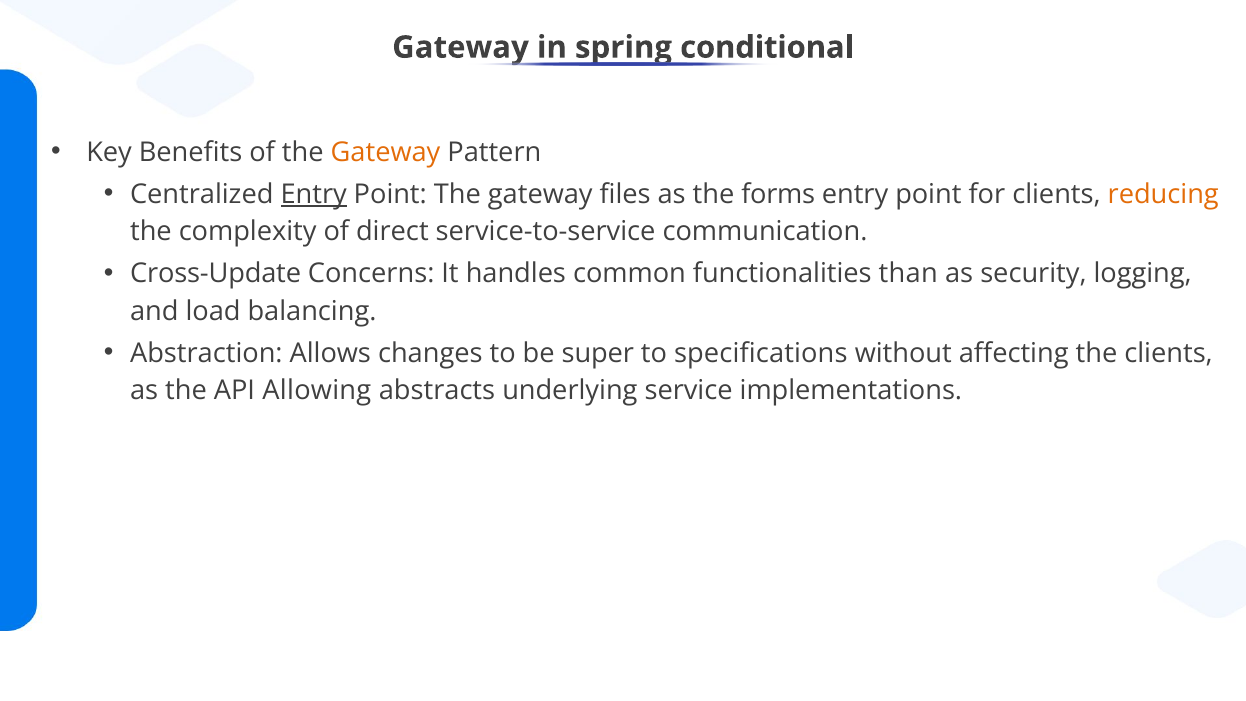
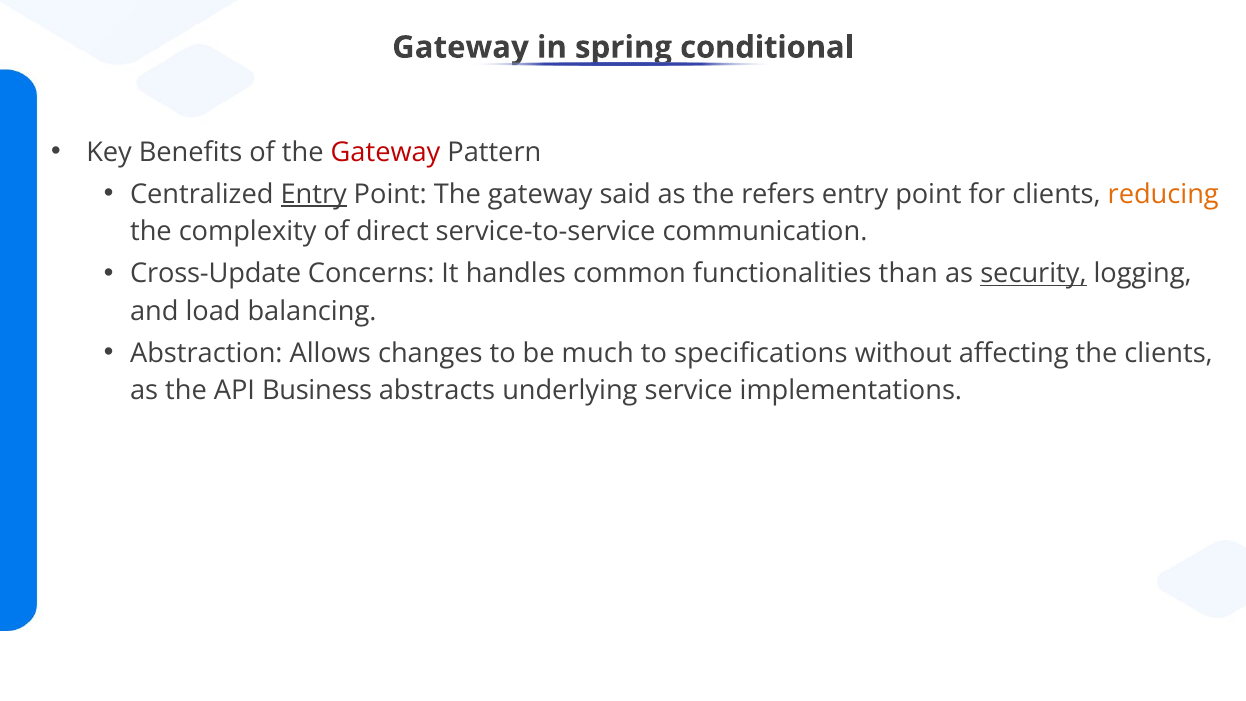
Gateway at (386, 152) colour: orange -> red
files: files -> said
forms: forms -> refers
security underline: none -> present
super: super -> much
Allowing: Allowing -> Business
